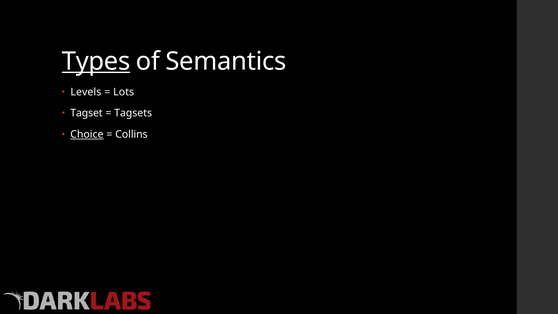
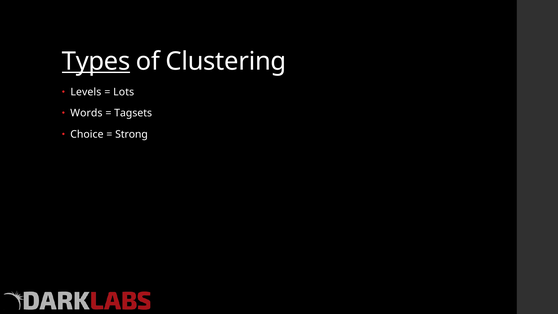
Semantics: Semantics -> Clustering
Tagset: Tagset -> Words
Choice underline: present -> none
Collins: Collins -> Strong
